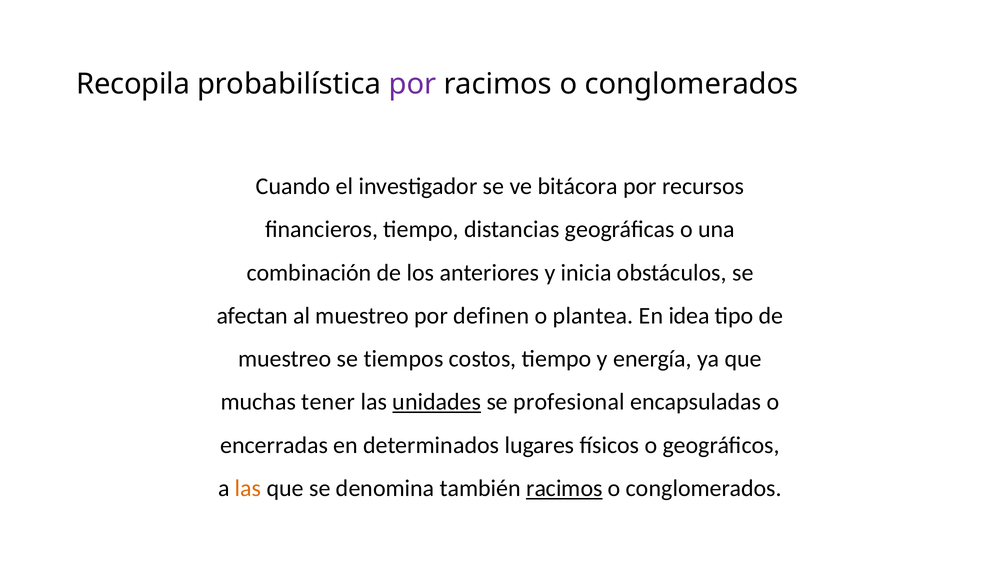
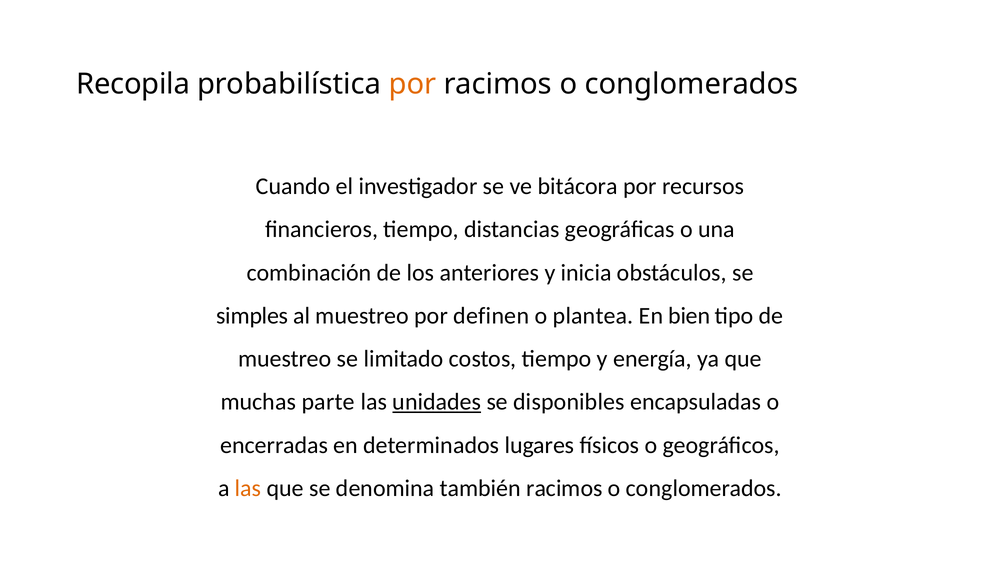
por at (412, 84) colour: purple -> orange
afectan: afectan -> simples
idea: idea -> bien
tiempos: tiempos -> limitado
tener: tener -> parte
profesional: profesional -> disponibles
racimos at (564, 488) underline: present -> none
